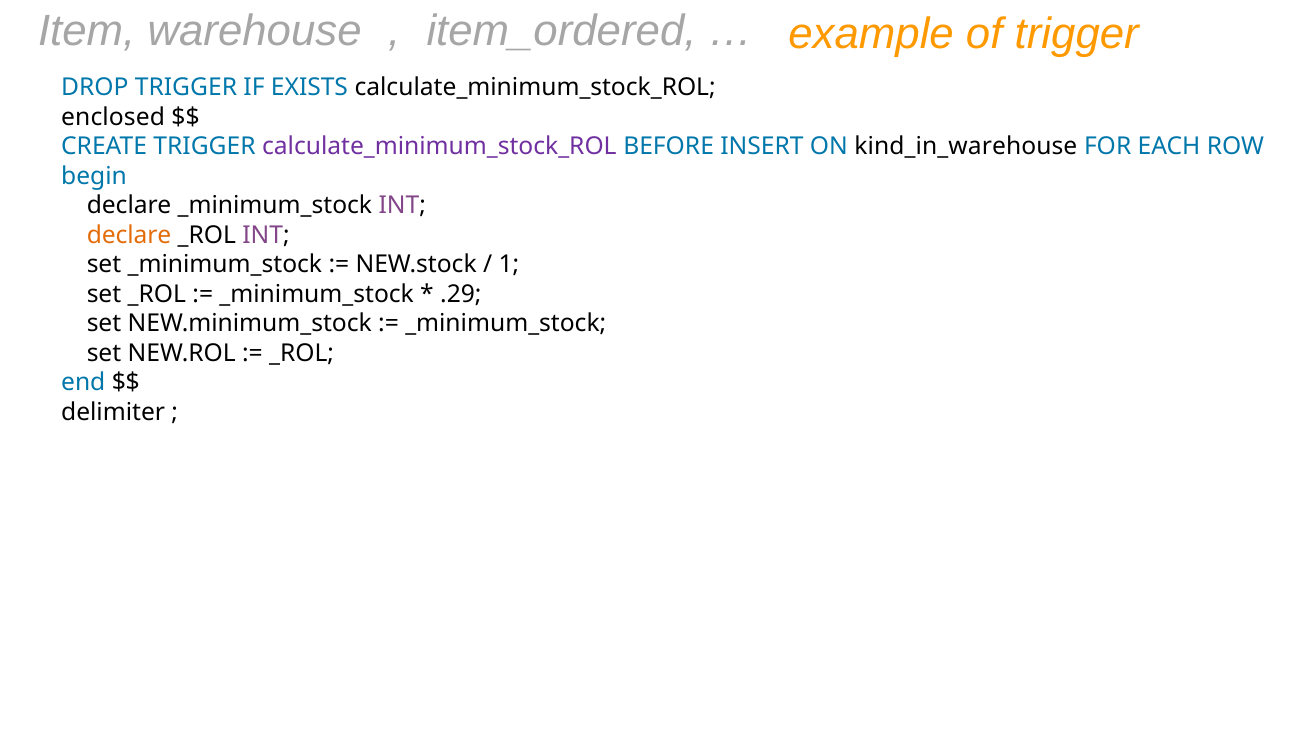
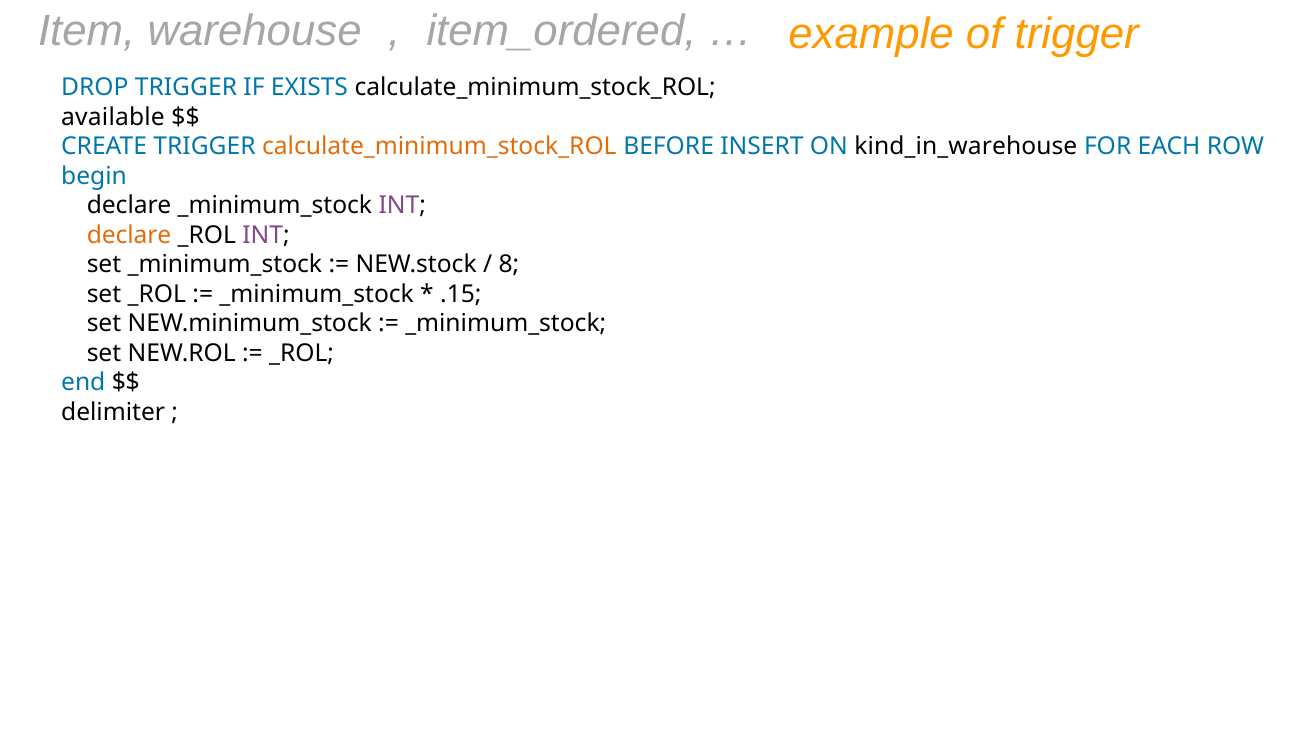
enclosed: enclosed -> available
calculate_minimum_stock_ROL at (439, 147) colour: purple -> orange
1: 1 -> 8
.29: .29 -> .15
